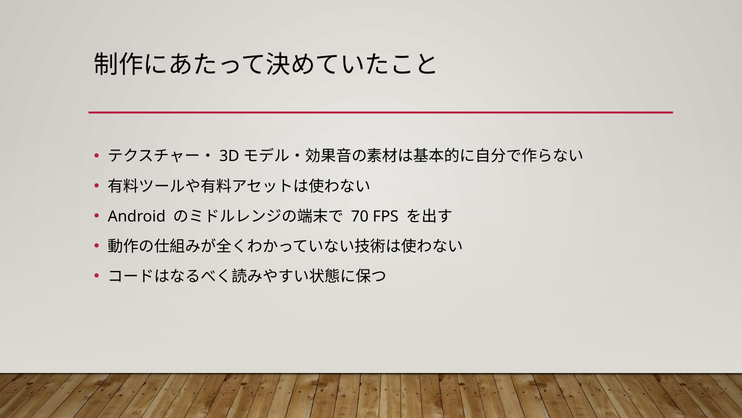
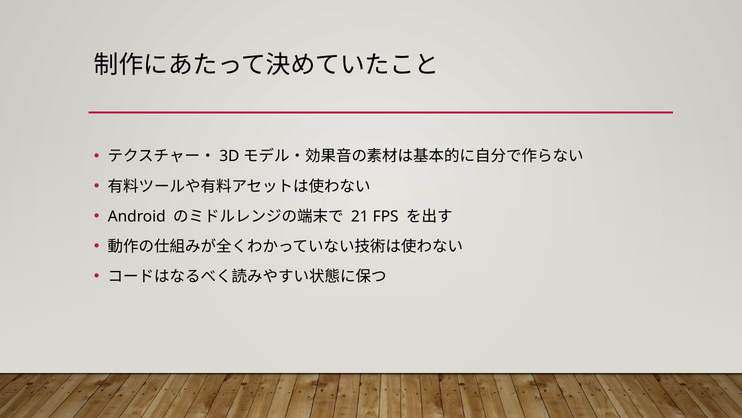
70: 70 -> 21
